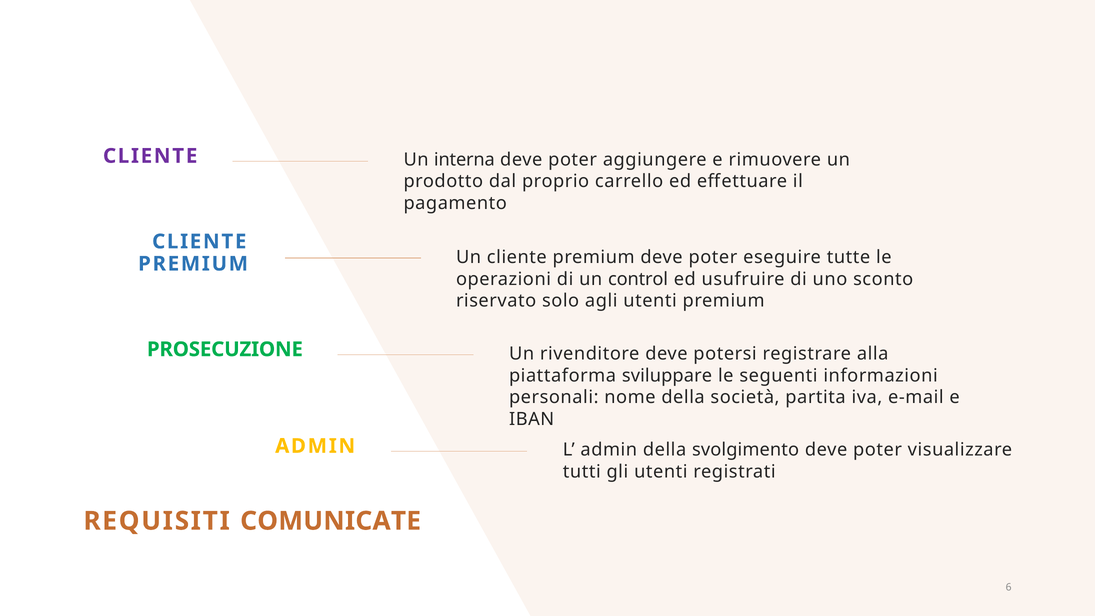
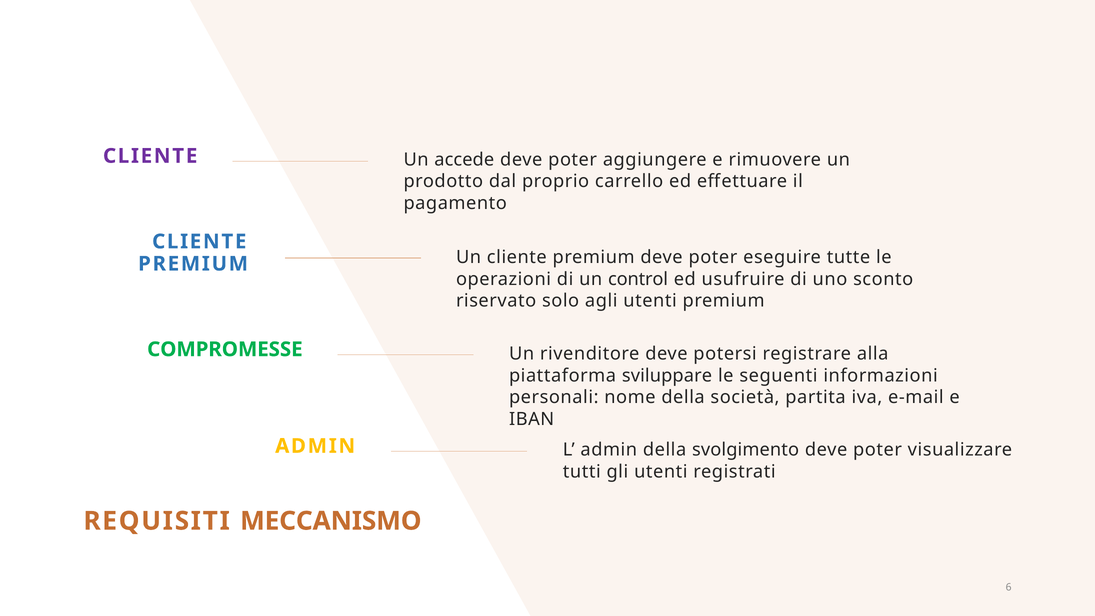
interna: interna -> accede
PROSECUZIONE: PROSECUZIONE -> COMPROMESSE
COMUNICATE: COMUNICATE -> MECCANISMO
